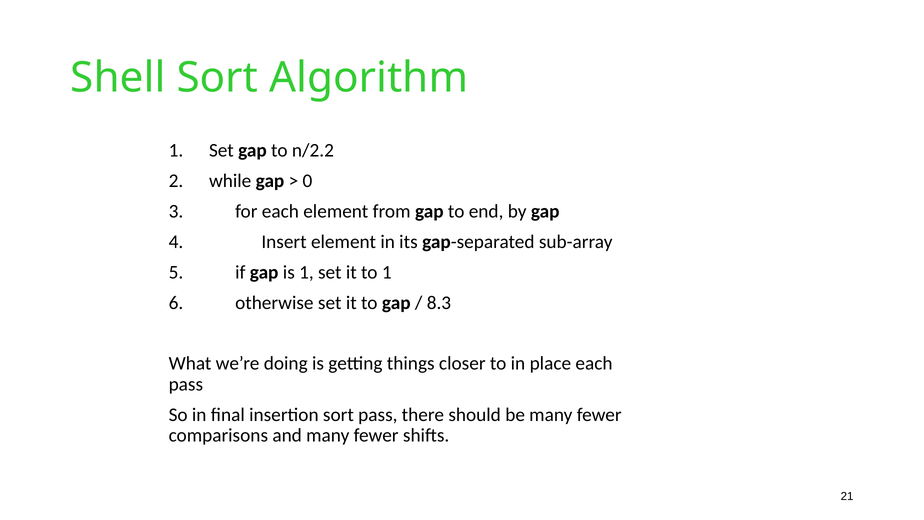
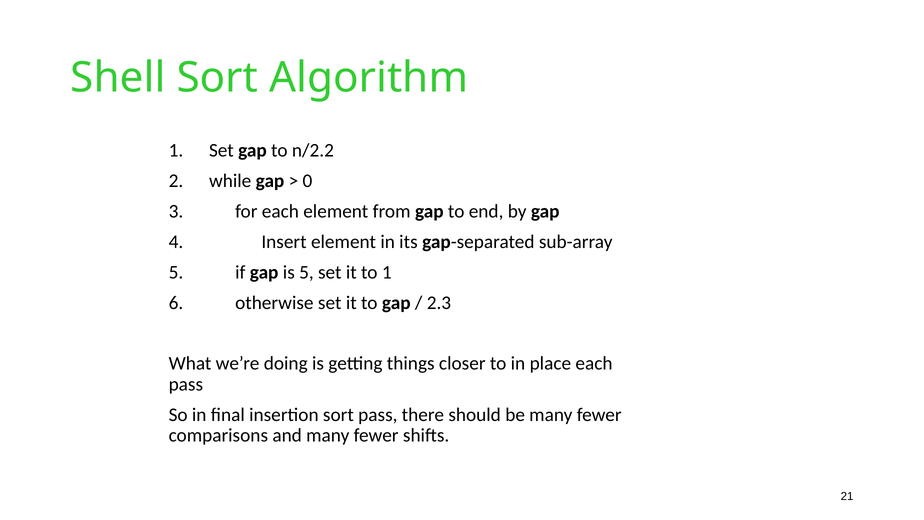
is 1: 1 -> 5
8.3: 8.3 -> 2.3
